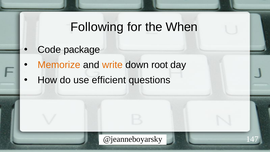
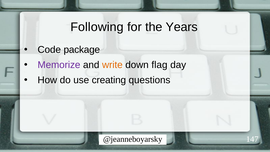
When: When -> Years
Memorize colour: orange -> purple
root: root -> flag
efficient: efficient -> creating
